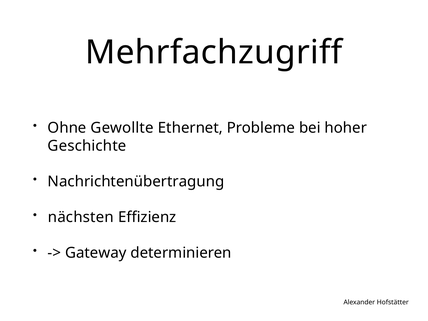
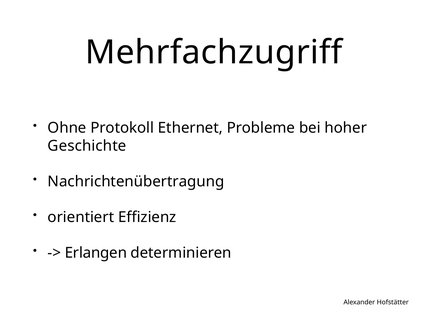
Gewollte: Gewollte -> Protokoll
nächsten: nächsten -> orientiert
Gateway: Gateway -> Erlangen
